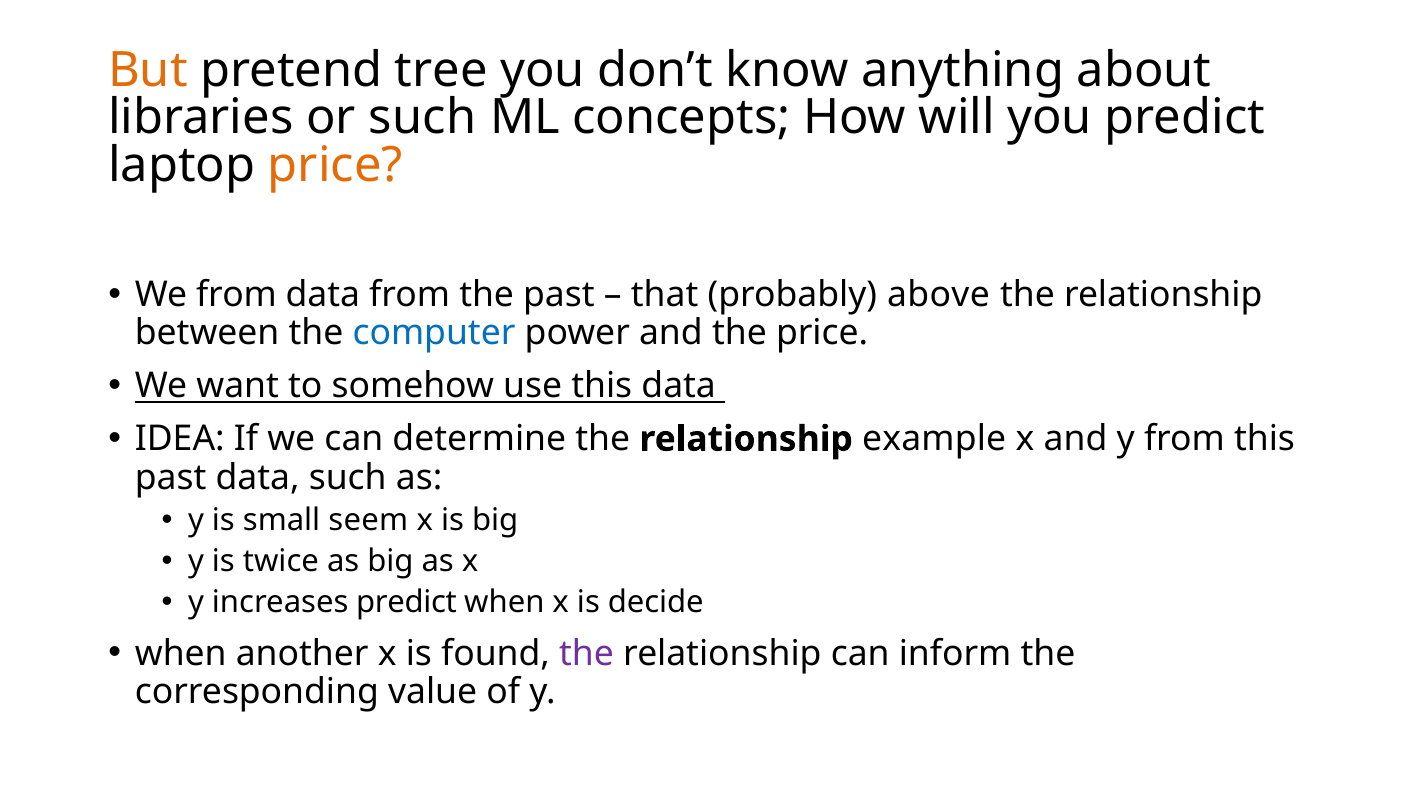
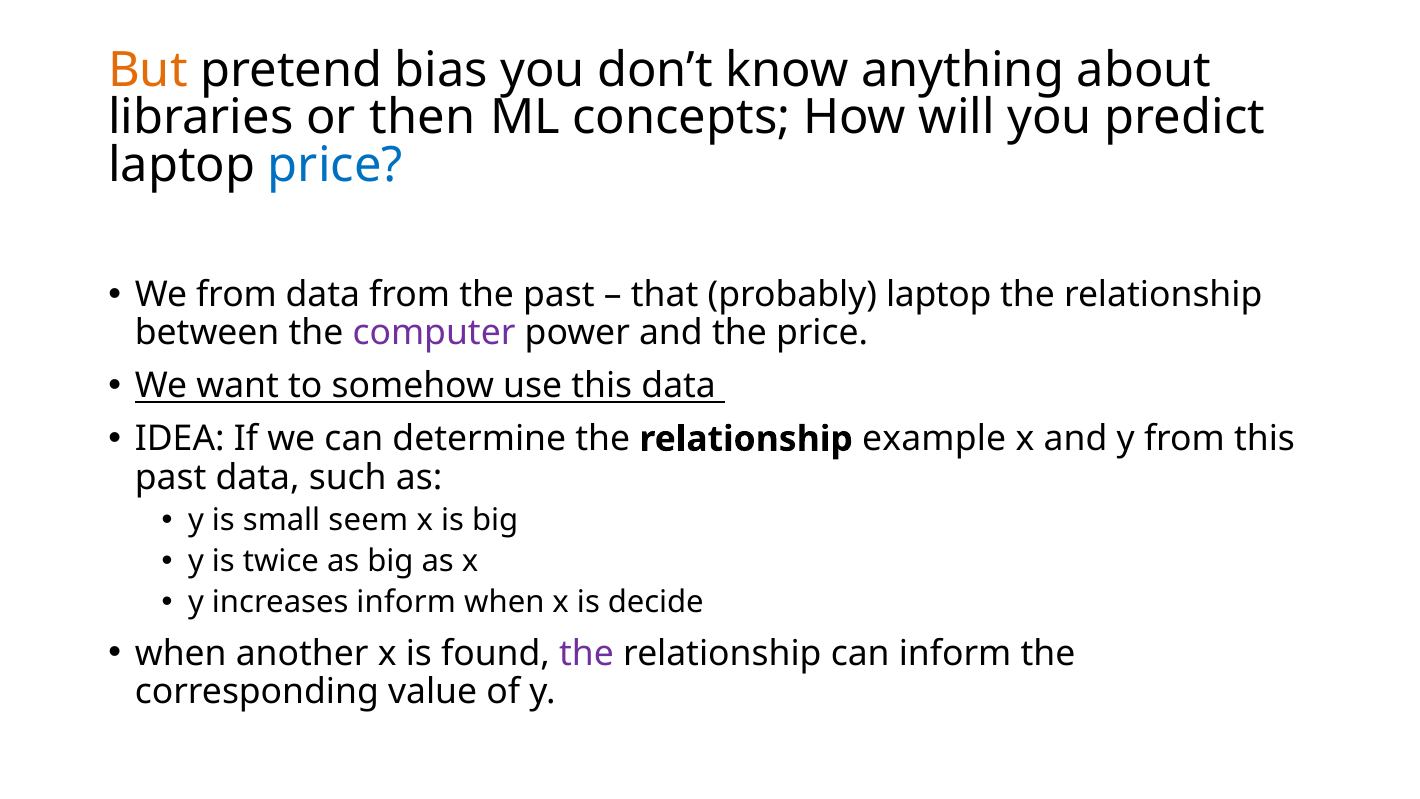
tree: tree -> bias
or such: such -> then
price at (335, 165) colour: orange -> blue
probably above: above -> laptop
computer colour: blue -> purple
increases predict: predict -> inform
